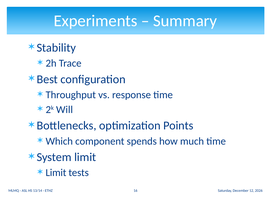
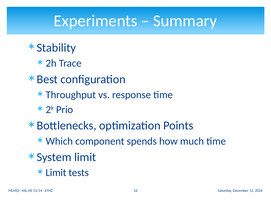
Will: Will -> Prio
